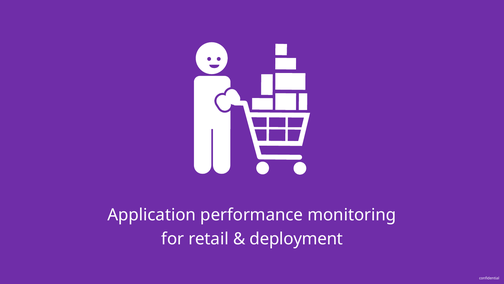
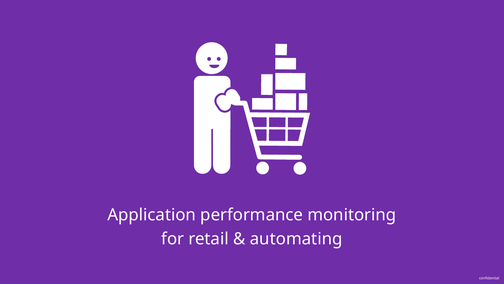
deployment: deployment -> automating
